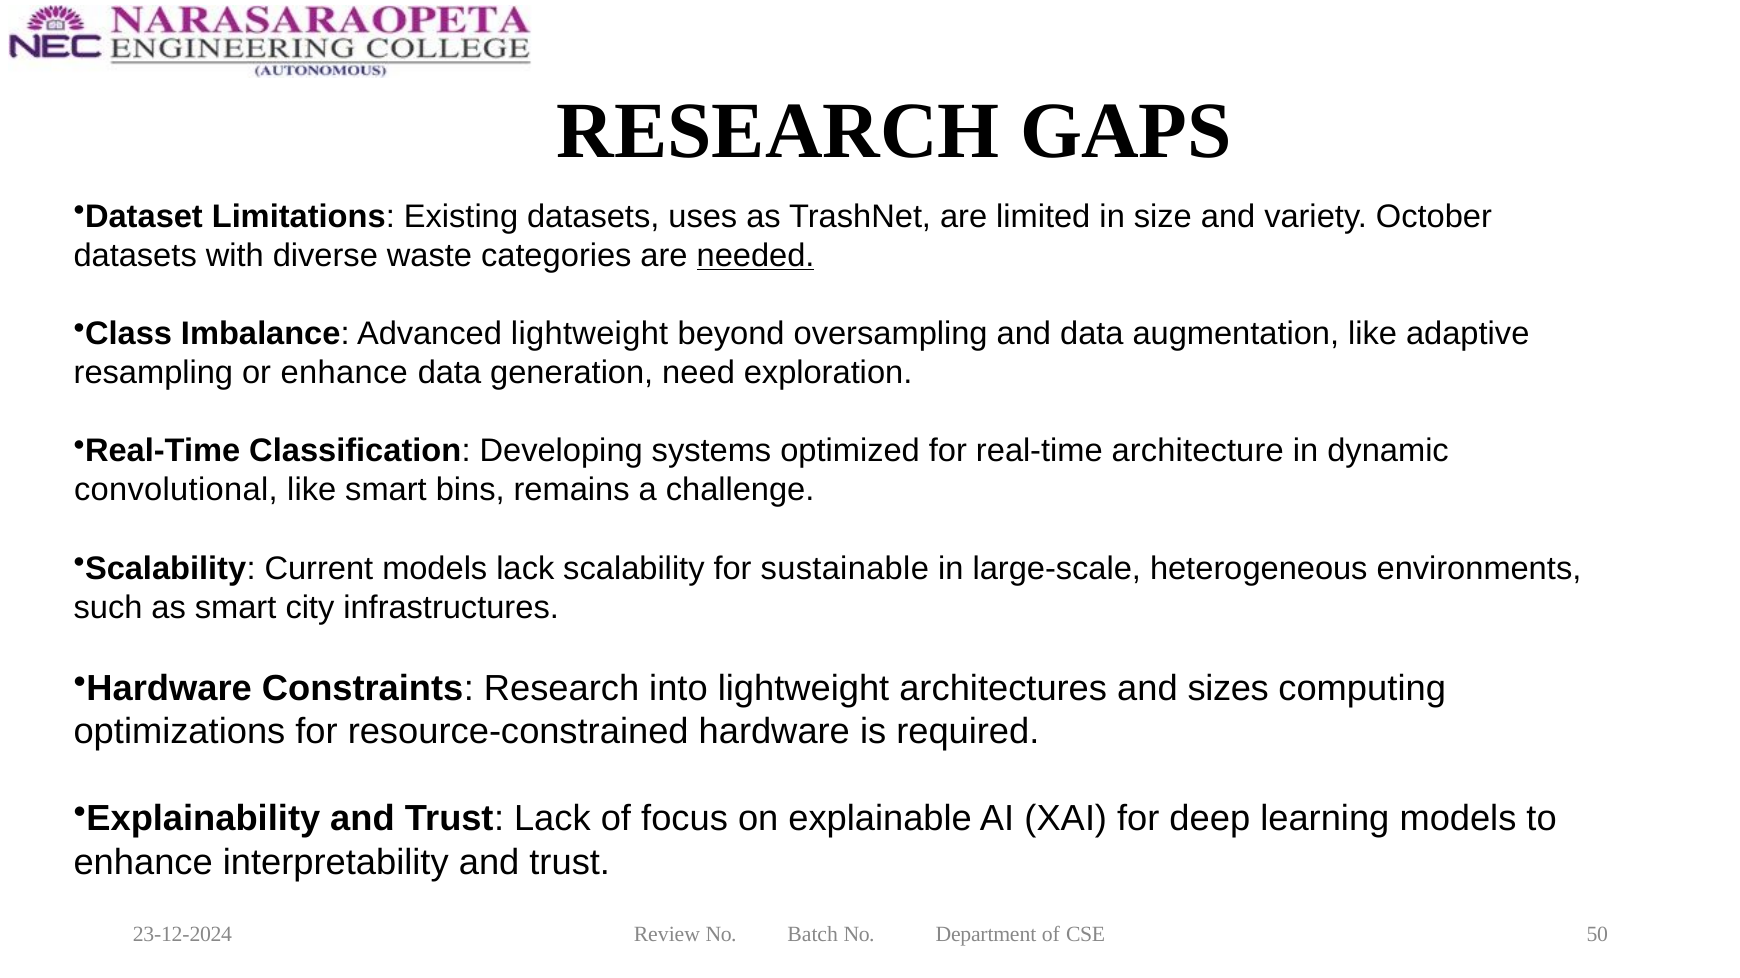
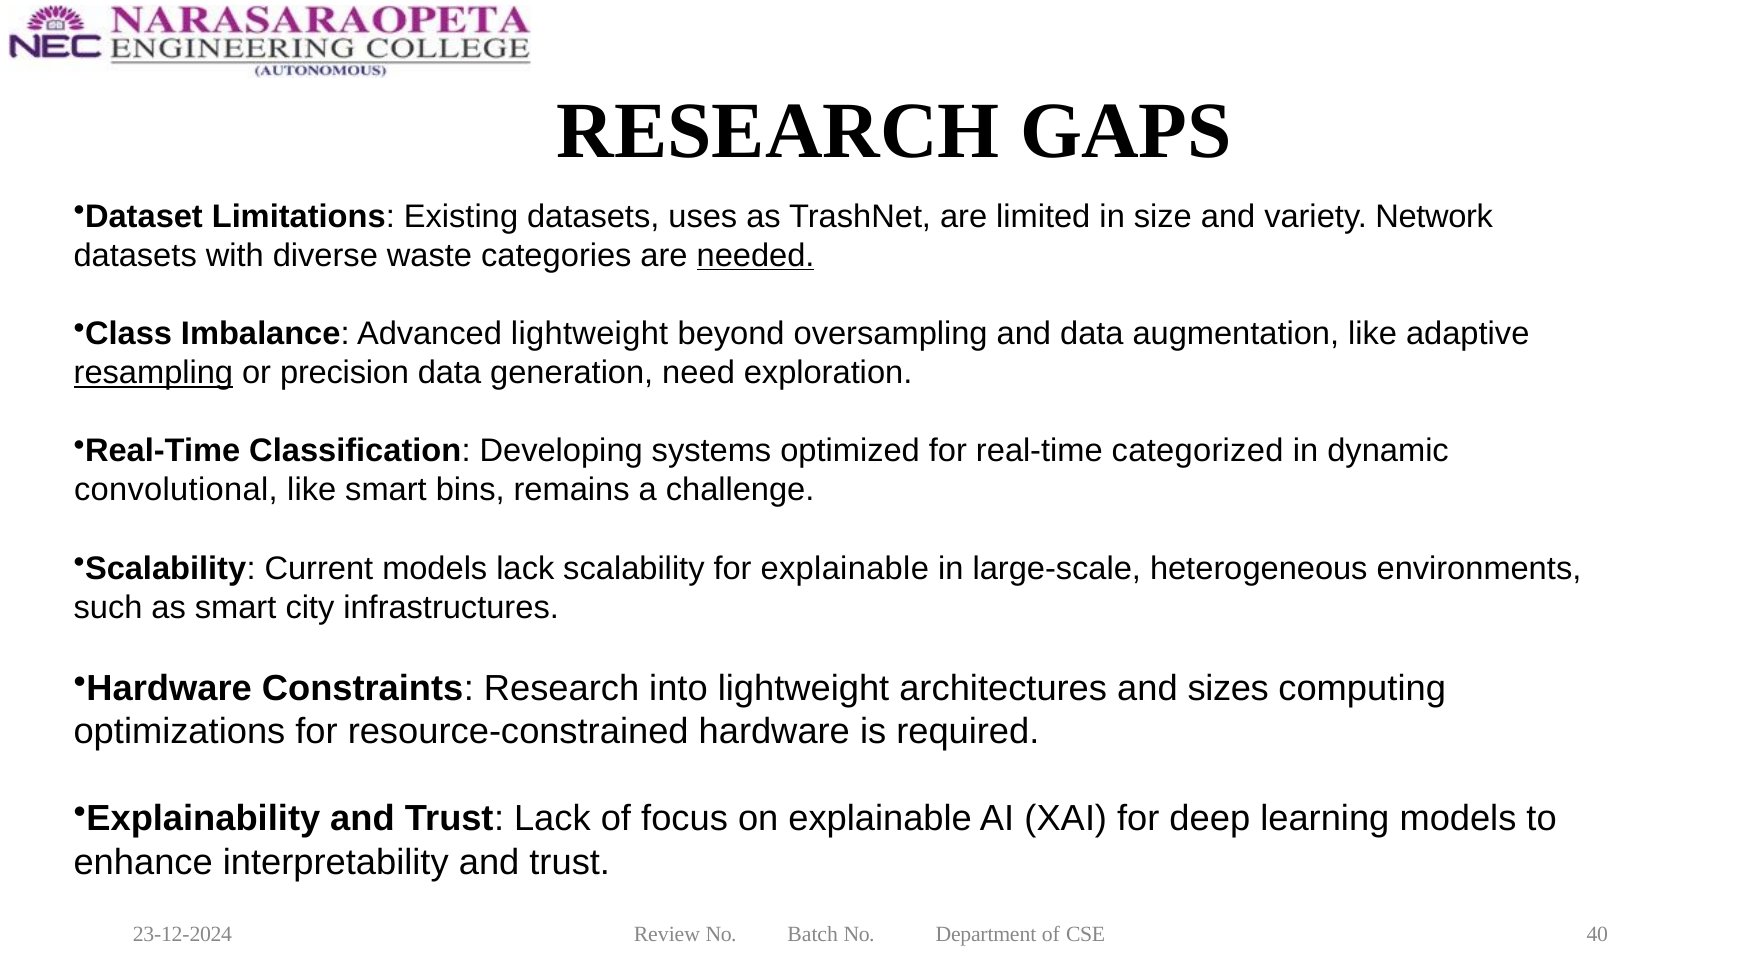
October: October -> Network
resampling underline: none -> present
or enhance: enhance -> precision
architecture: architecture -> categorized
for sustainable: sustainable -> explainable
50: 50 -> 40
